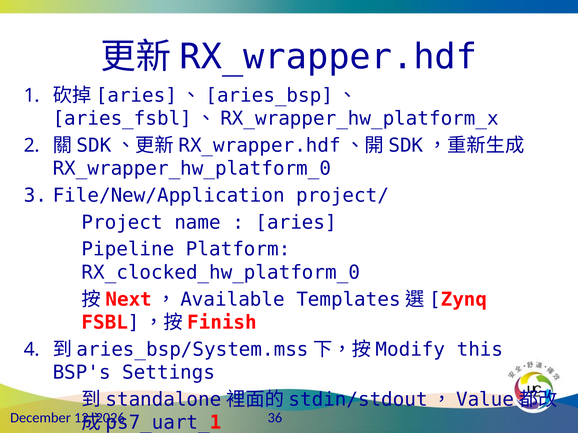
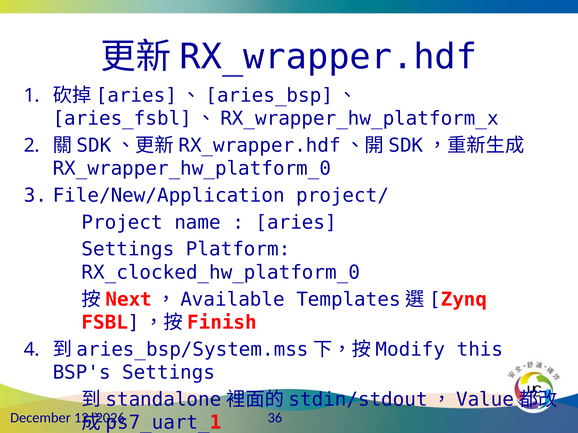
Pipeline at (128, 250): Pipeline -> Settings
